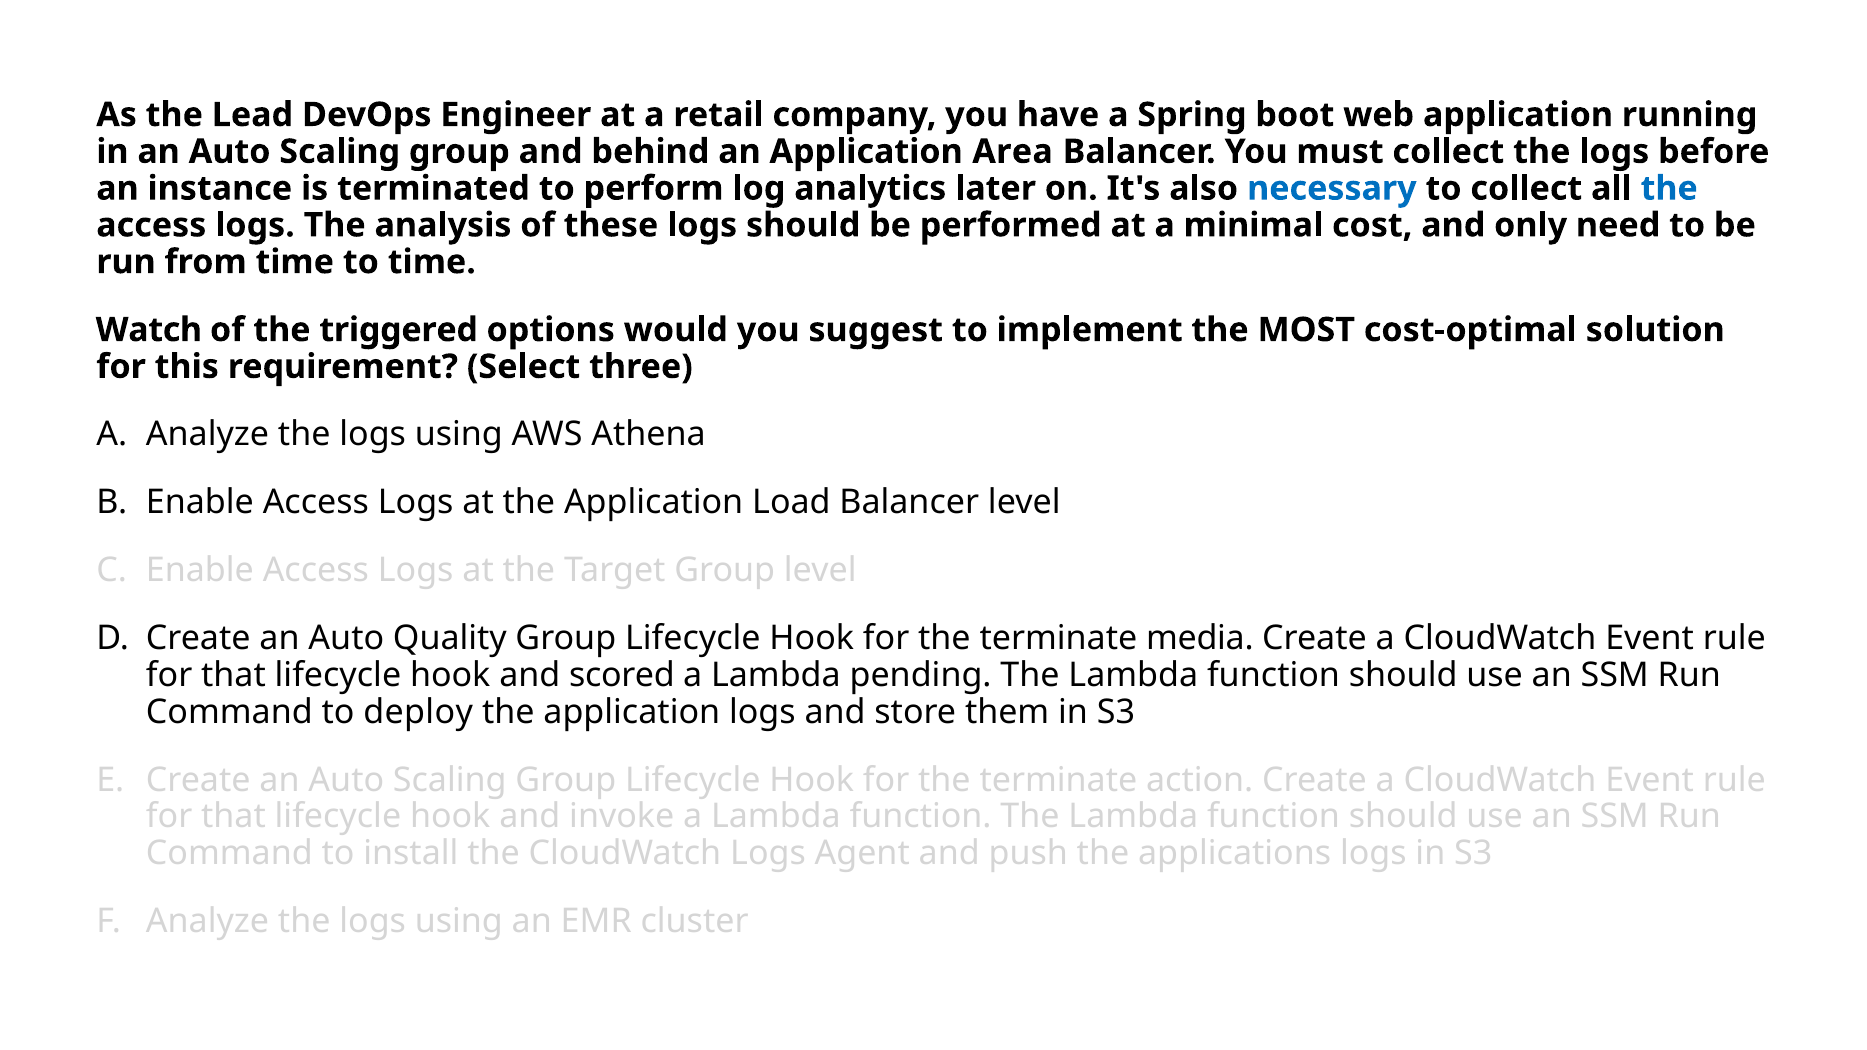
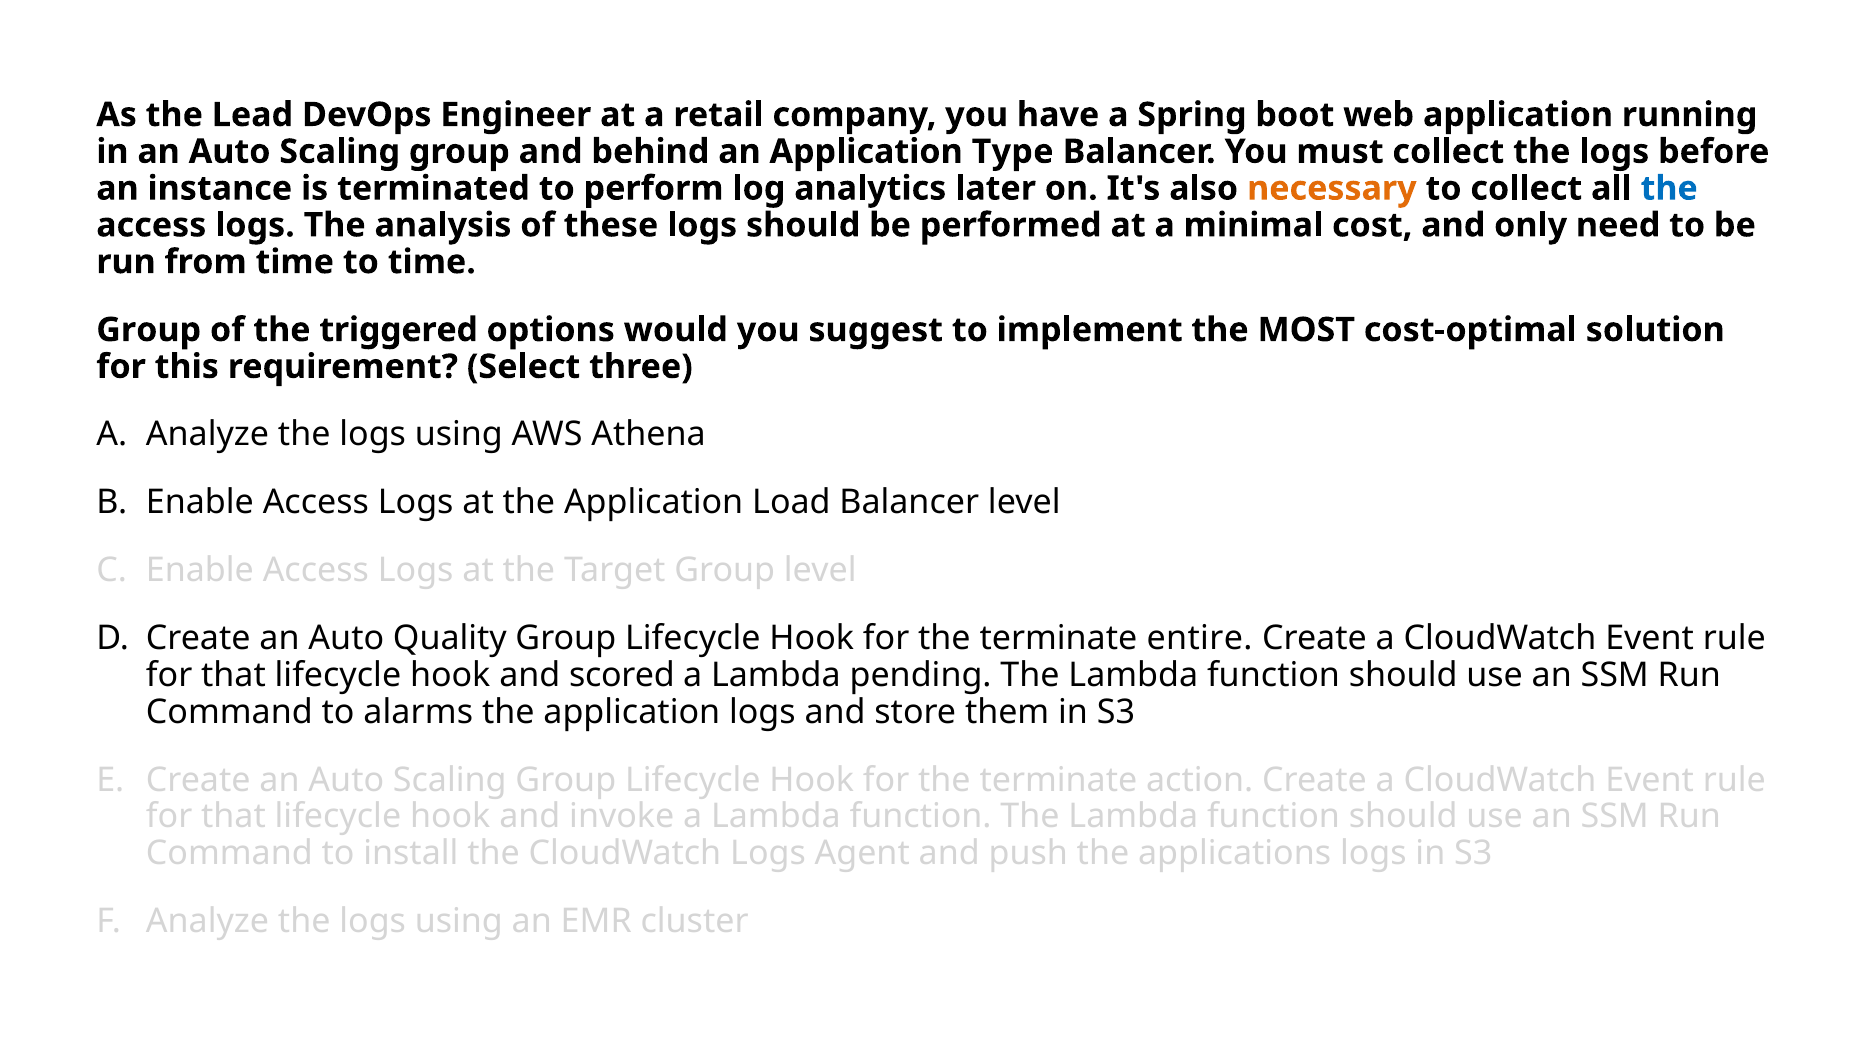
Area: Area -> Type
necessary colour: blue -> orange
Watch at (149, 330): Watch -> Group
media: media -> entire
deploy: deploy -> alarms
